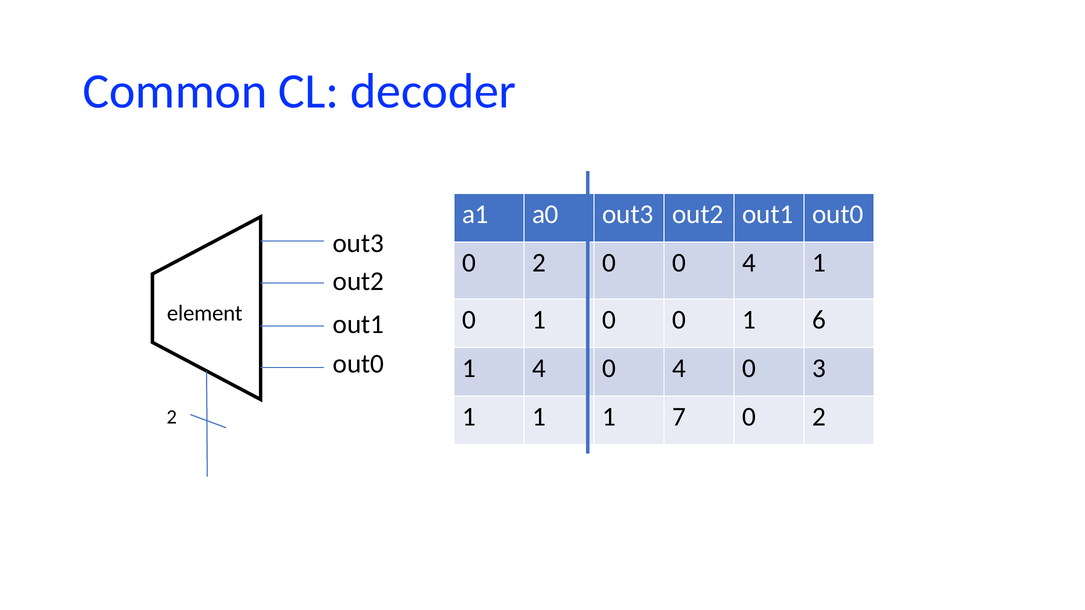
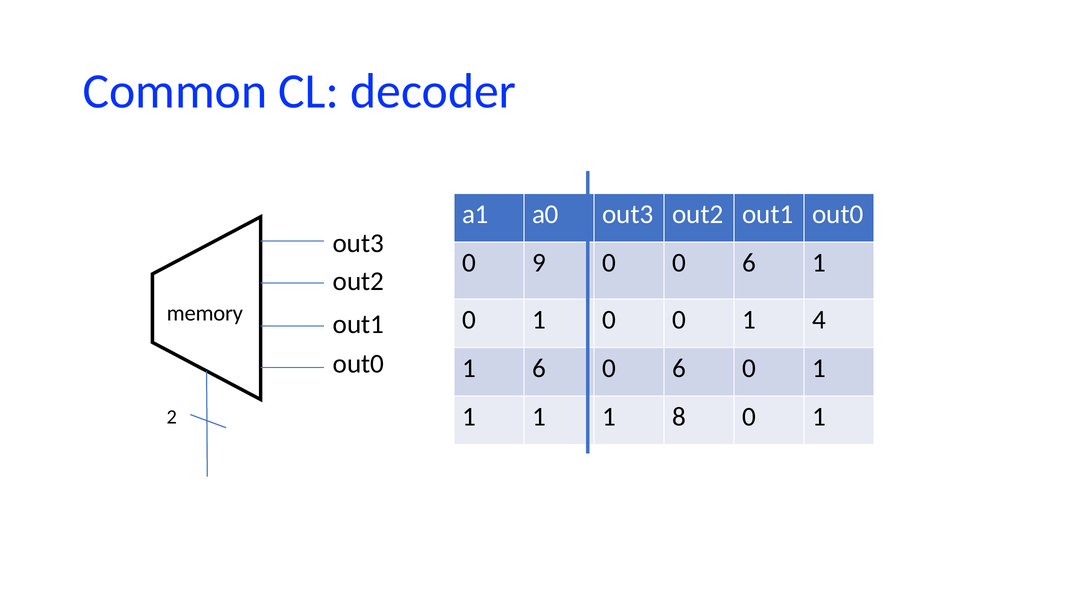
2 at (539, 263): 2 -> 9
0 0 4: 4 -> 6
element: element -> memory
6: 6 -> 4
1 4: 4 -> 6
4 at (679, 368): 4 -> 6
3 at (819, 368): 3 -> 1
7: 7 -> 8
2 at (819, 417): 2 -> 1
